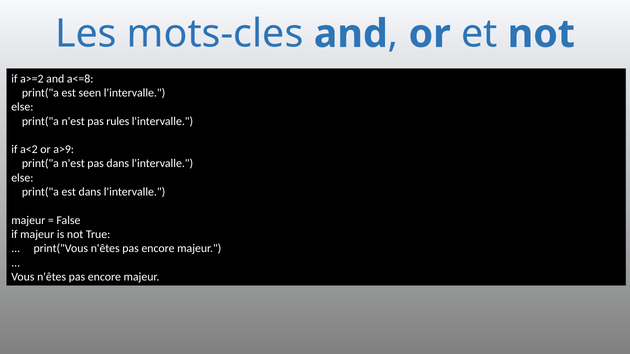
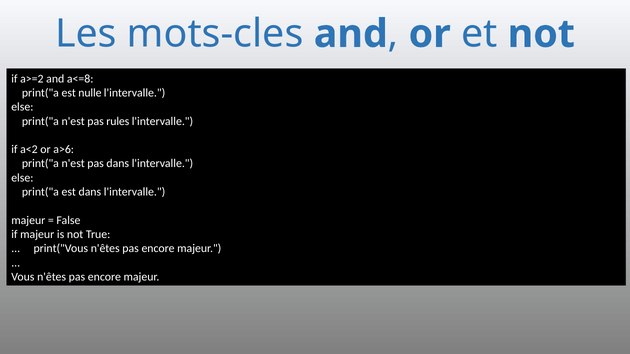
seen: seen -> nulle
a>9: a>9 -> a>6
